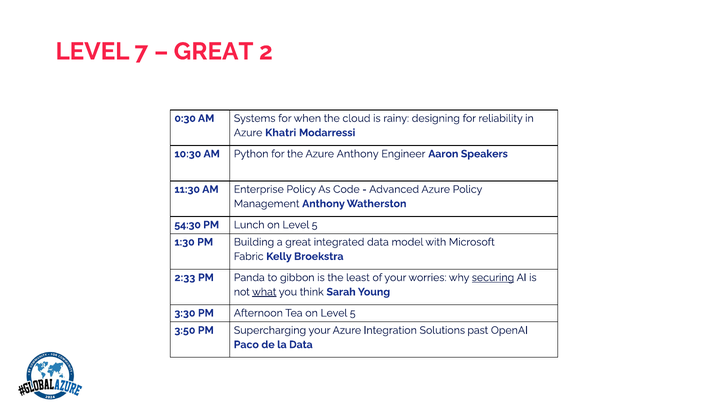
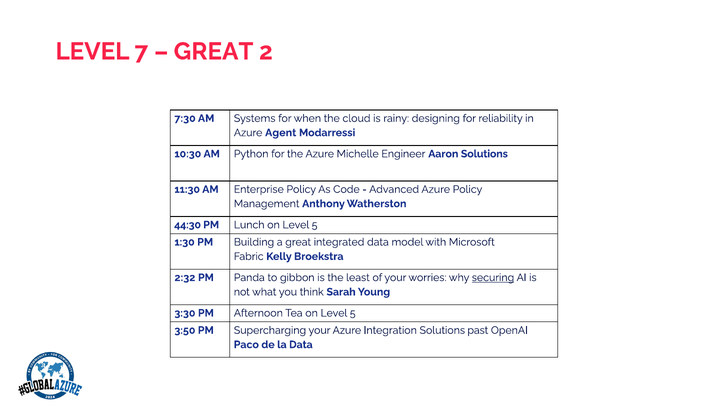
0:30: 0:30 -> 7:30
Khatri: Khatri -> Agent
Azure Anthony: Anthony -> Michelle
Aaron Speakers: Speakers -> Solutions
54:30: 54:30 -> 44:30
2:33: 2:33 -> 2:32
what underline: present -> none
